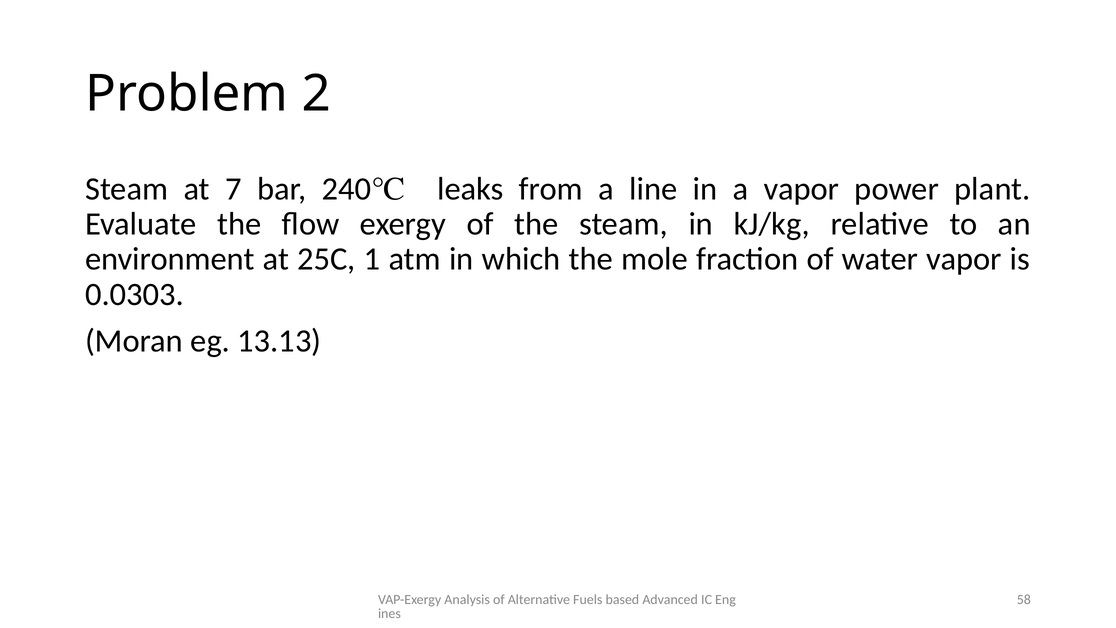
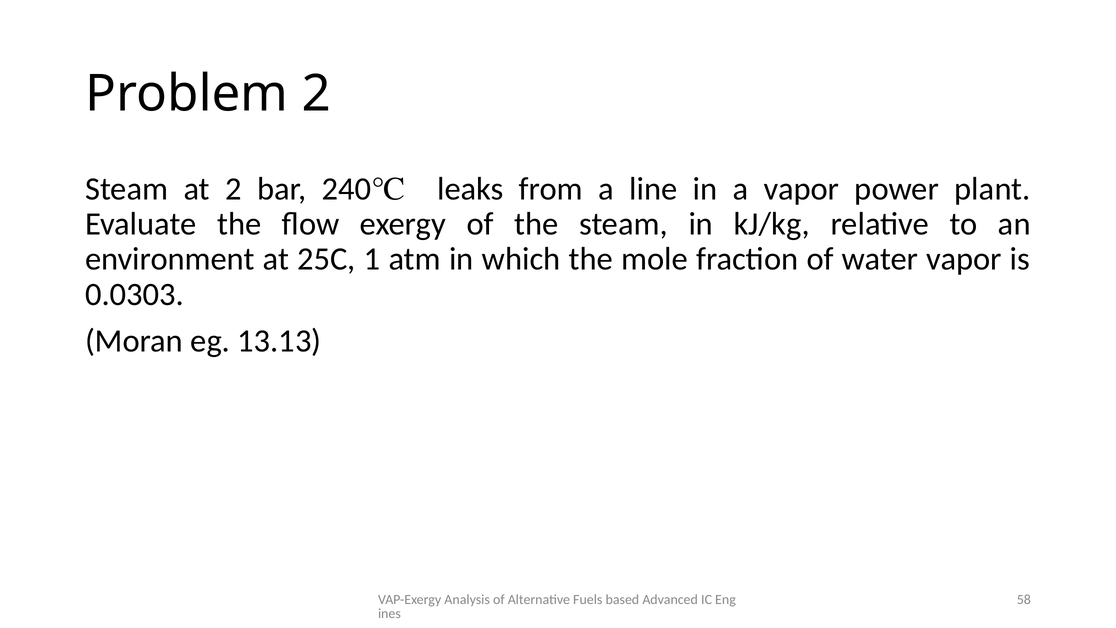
at 7: 7 -> 2
